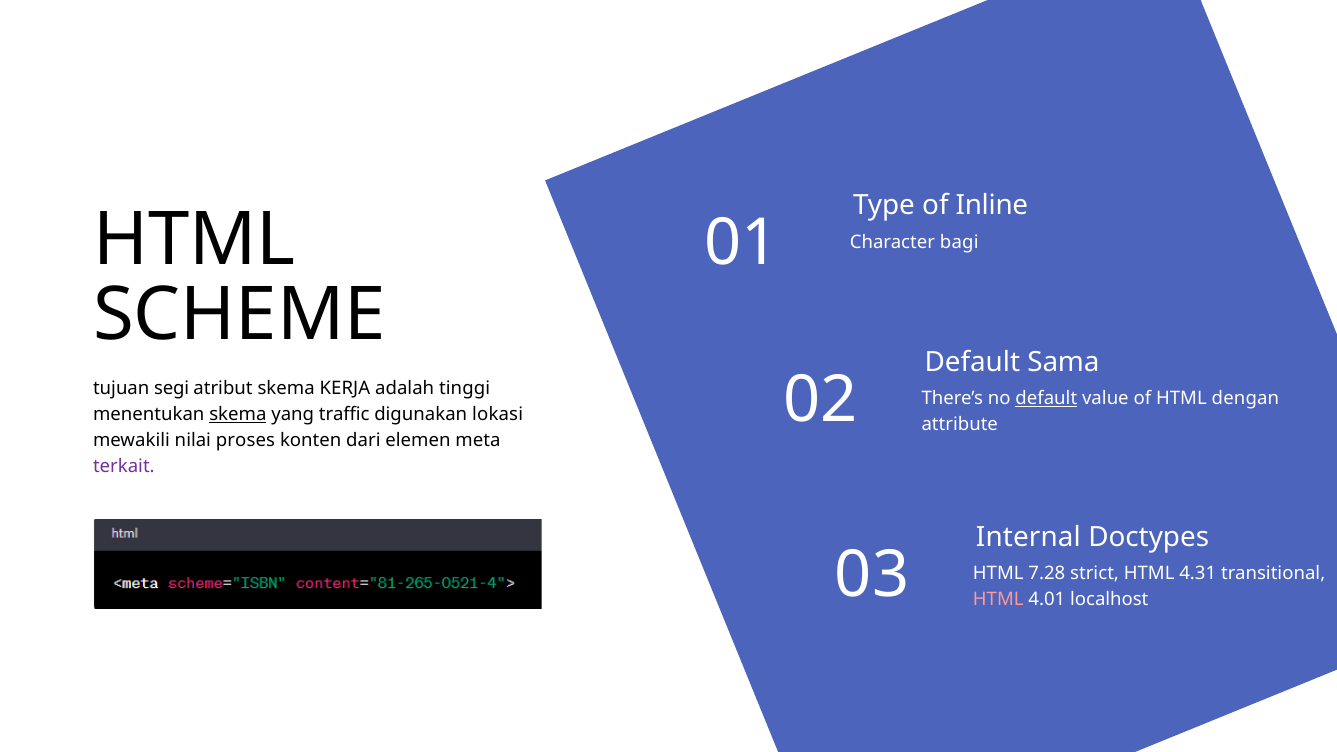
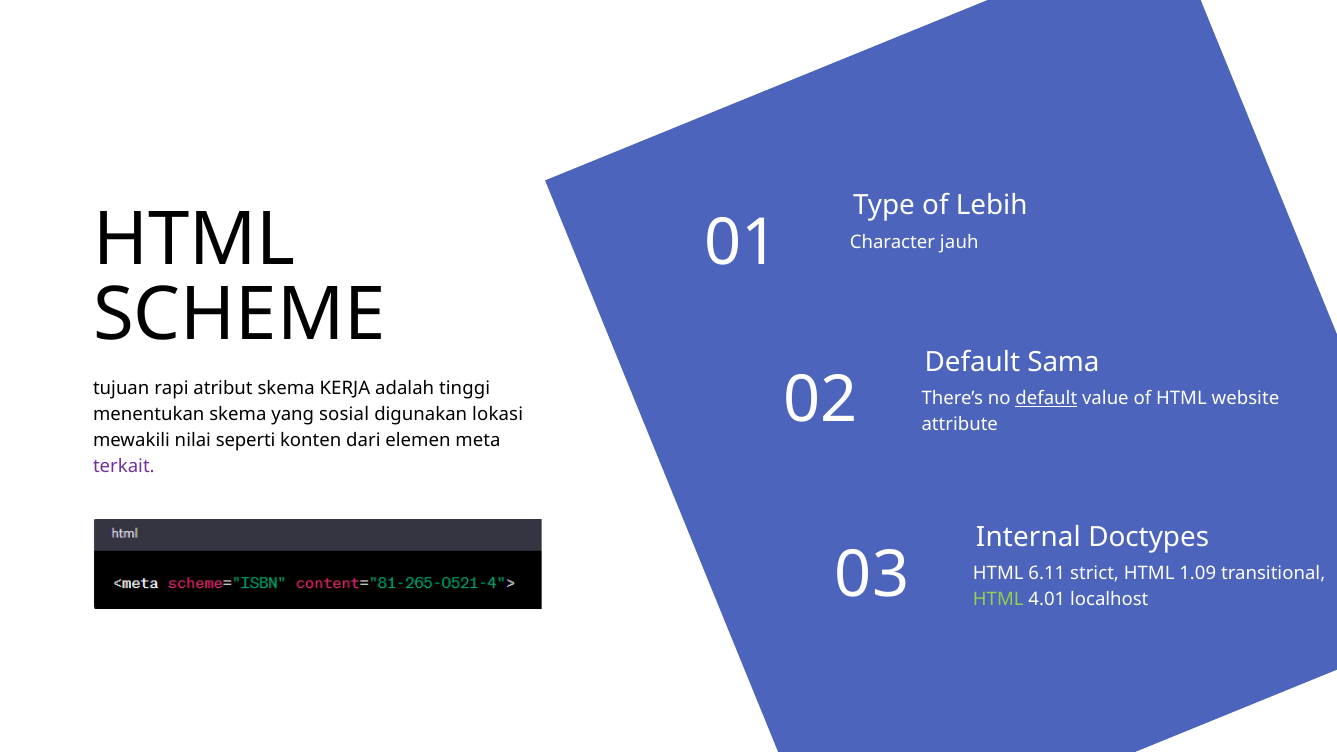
Inline: Inline -> Lebih
bagi: bagi -> jauh
segi: segi -> rapi
dengan: dengan -> website
skema at (238, 415) underline: present -> none
traffic: traffic -> sosial
proses: proses -> seperti
7.28: 7.28 -> 6.11
4.31: 4.31 -> 1.09
HTML at (998, 600) colour: pink -> light green
